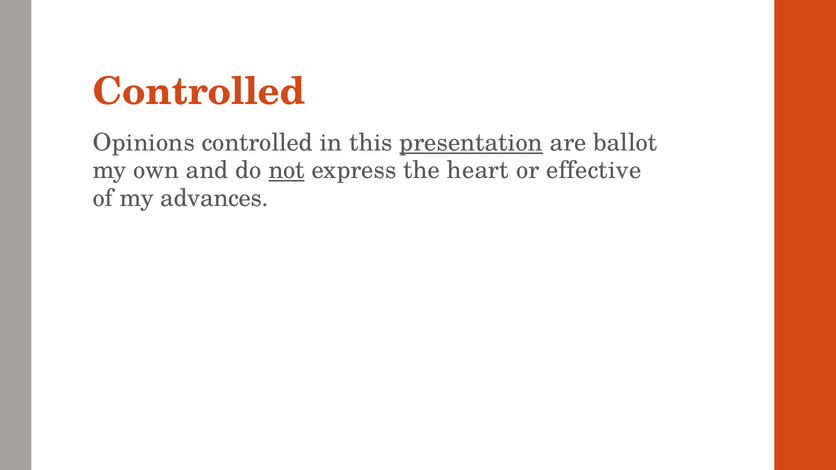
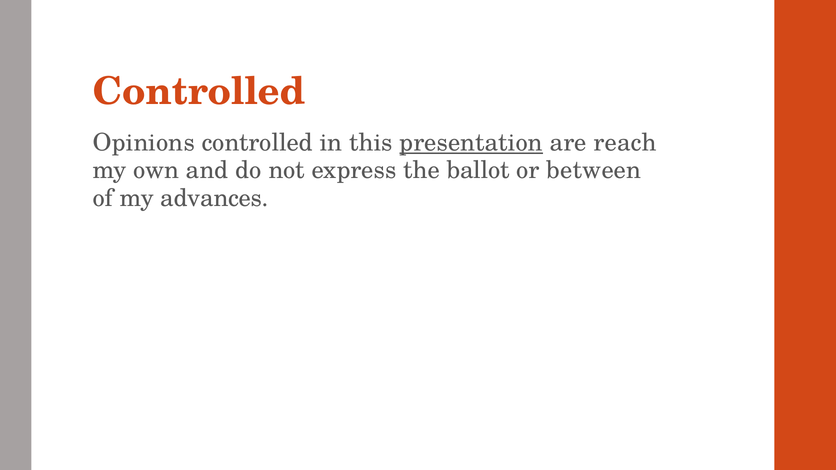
ballot: ballot -> reach
not underline: present -> none
heart: heart -> ballot
effective: effective -> between
